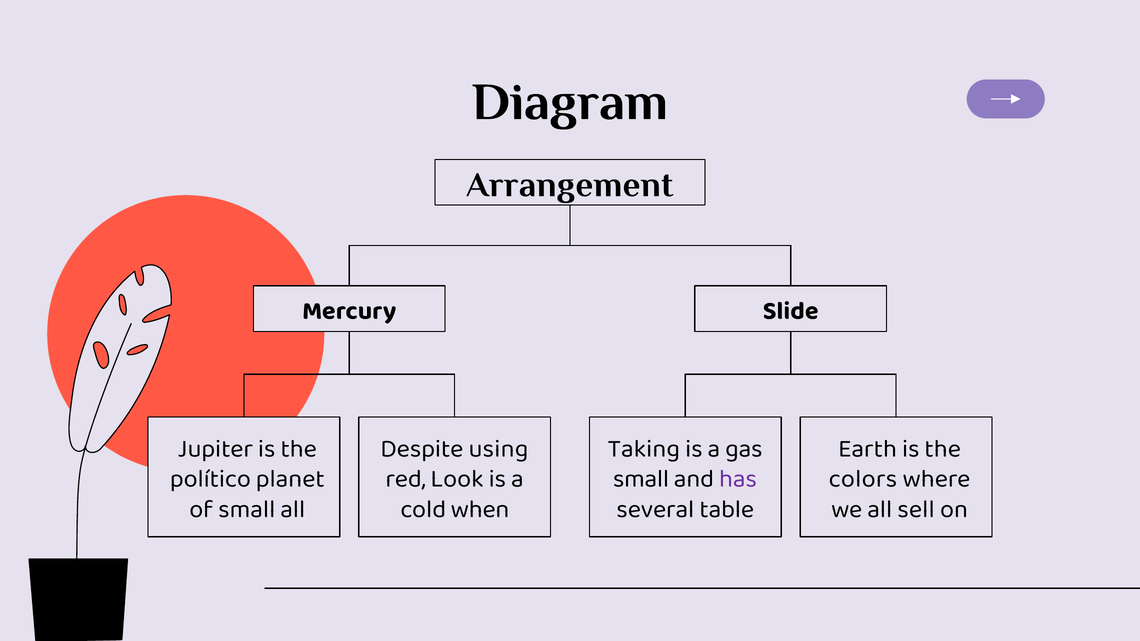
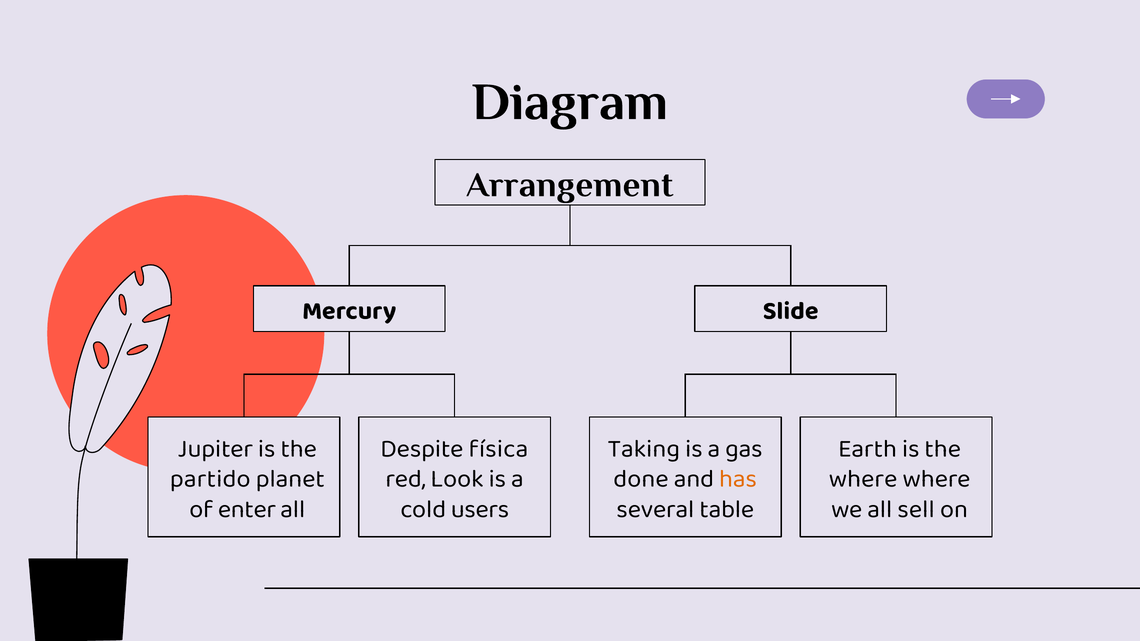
using: using -> física
político: político -> partido
small at (641, 479): small -> done
has colour: purple -> orange
colors at (863, 479): colors -> where
of small: small -> enter
when: when -> users
